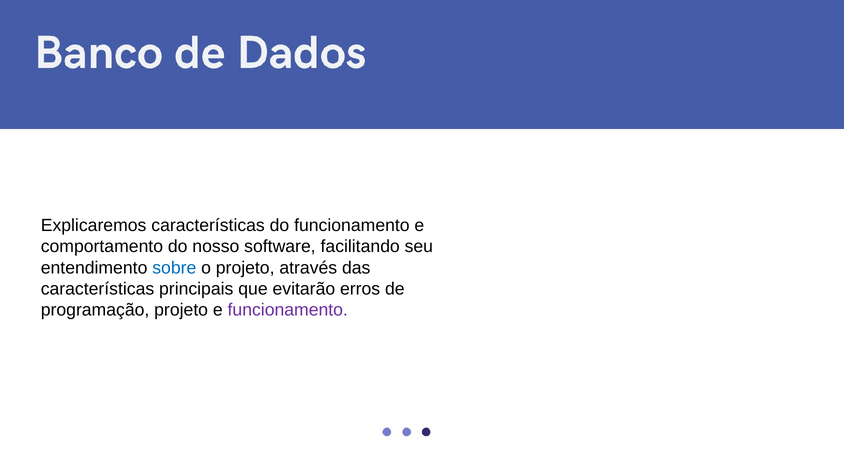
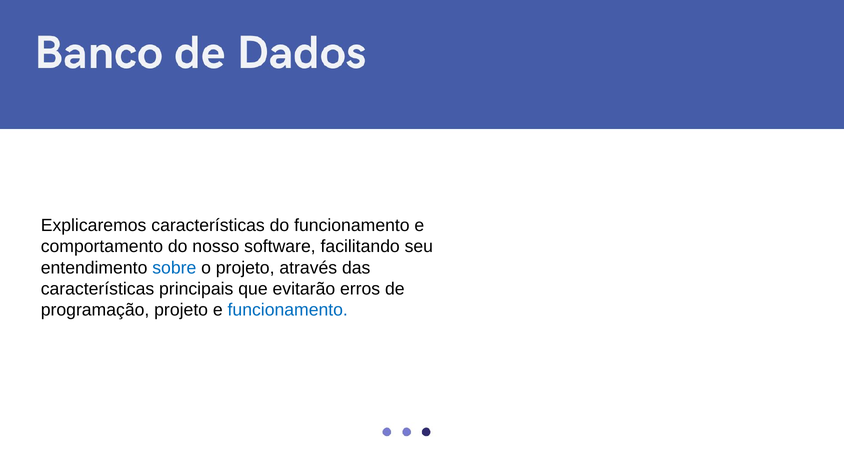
funcionamento at (288, 310) colour: purple -> blue
